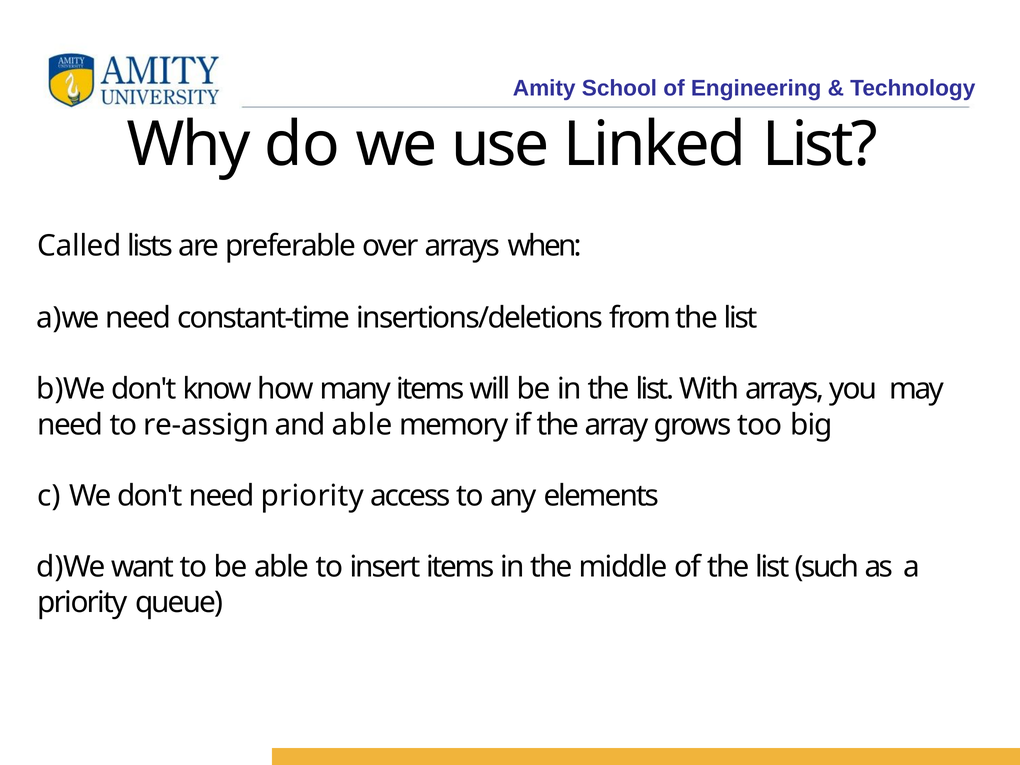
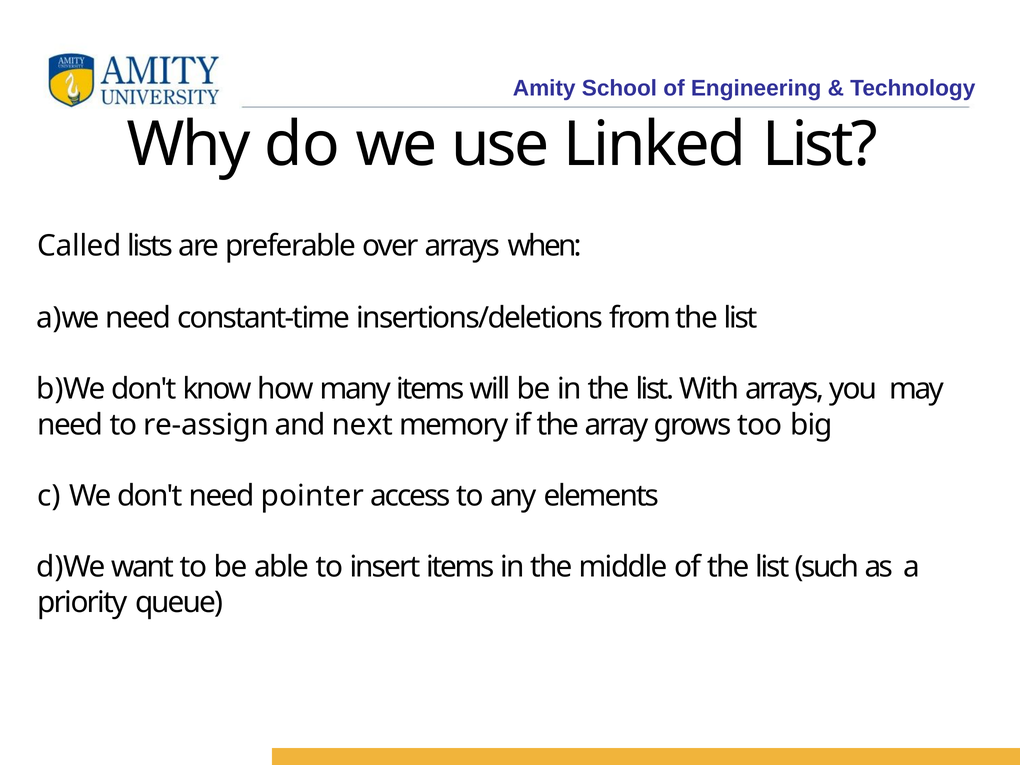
and able: able -> next
need priority: priority -> pointer
